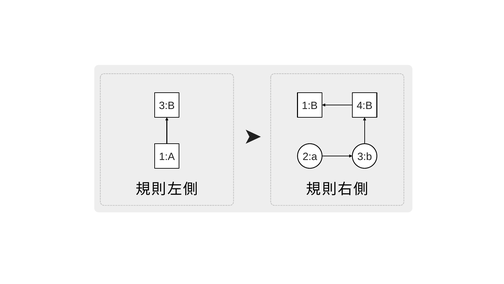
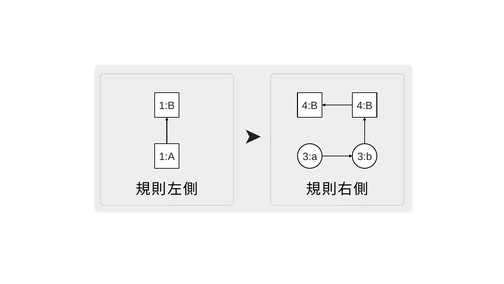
3:B at (167, 106): 3:B -> 1:B
1:B at (310, 106): 1:B -> 4:B
2:a: 2:a -> 3:a
